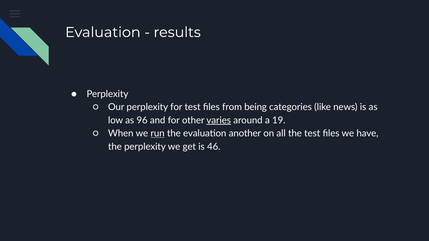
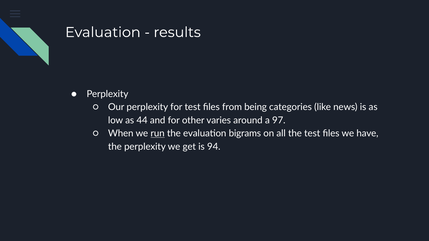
96: 96 -> 44
varies underline: present -> none
19: 19 -> 97
another: another -> bigrams
46: 46 -> 94
